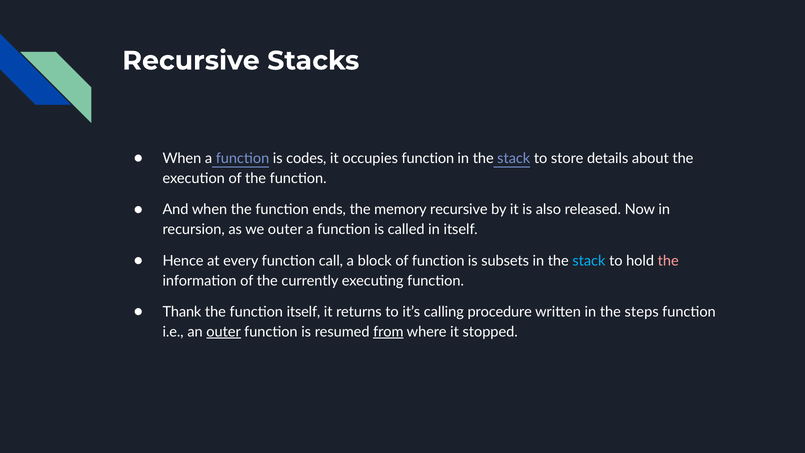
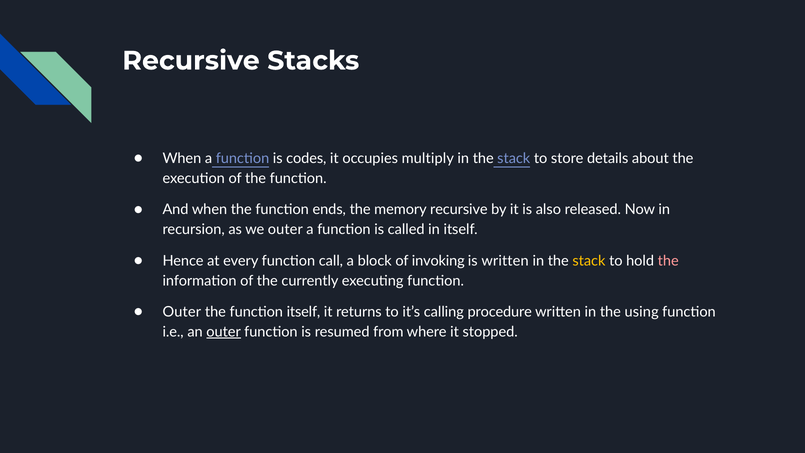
occupies function: function -> multiply
of function: function -> invoking
is subsets: subsets -> written
stack at (589, 261) colour: light blue -> yellow
Thank at (182, 312): Thank -> Outer
steps: steps -> using
from underline: present -> none
